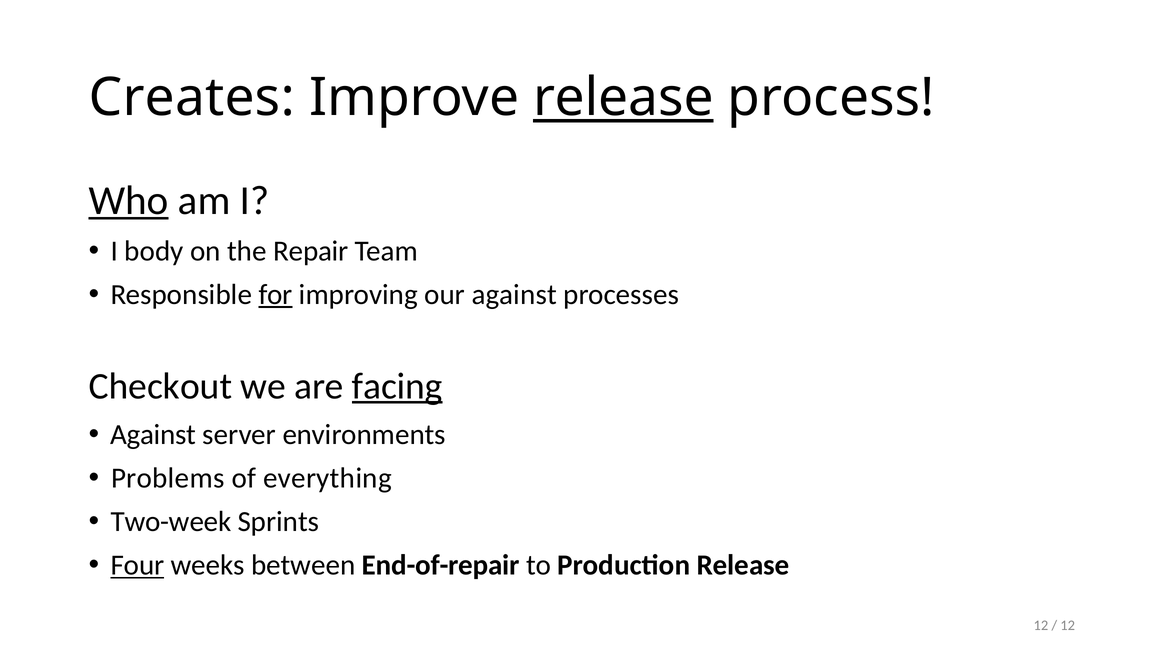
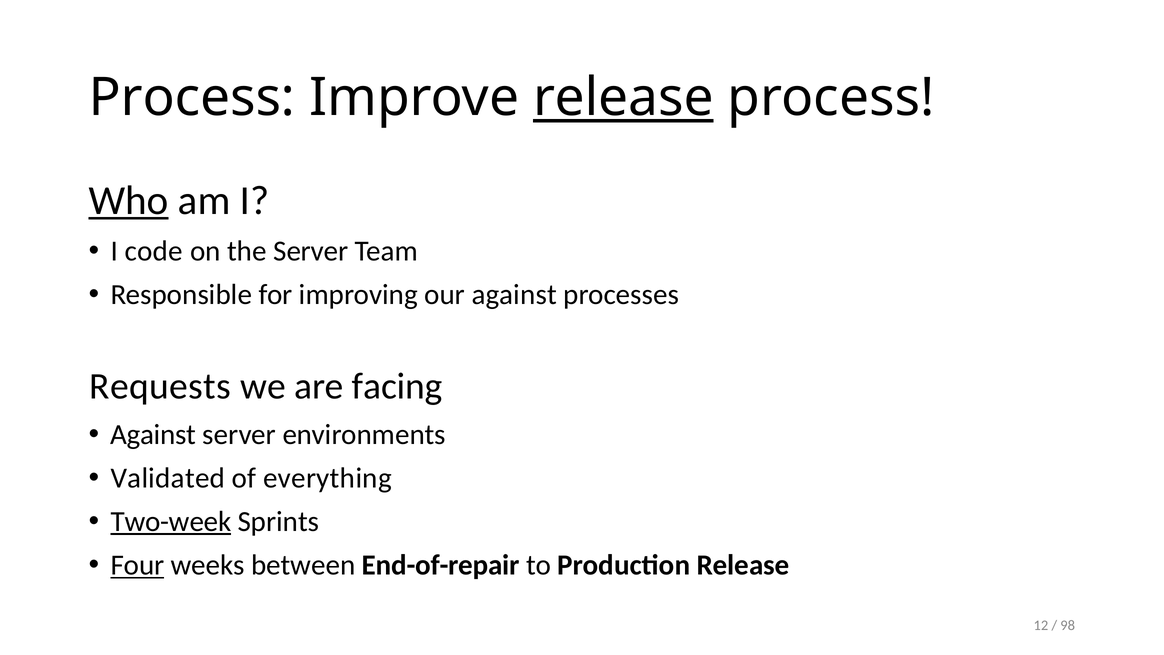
Creates at (192, 98): Creates -> Process
body: body -> code
the Repair: Repair -> Server
for underline: present -> none
Checkout: Checkout -> Requests
facing underline: present -> none
Problems: Problems -> Validated
Two-week underline: none -> present
12 at (1068, 625): 12 -> 98
